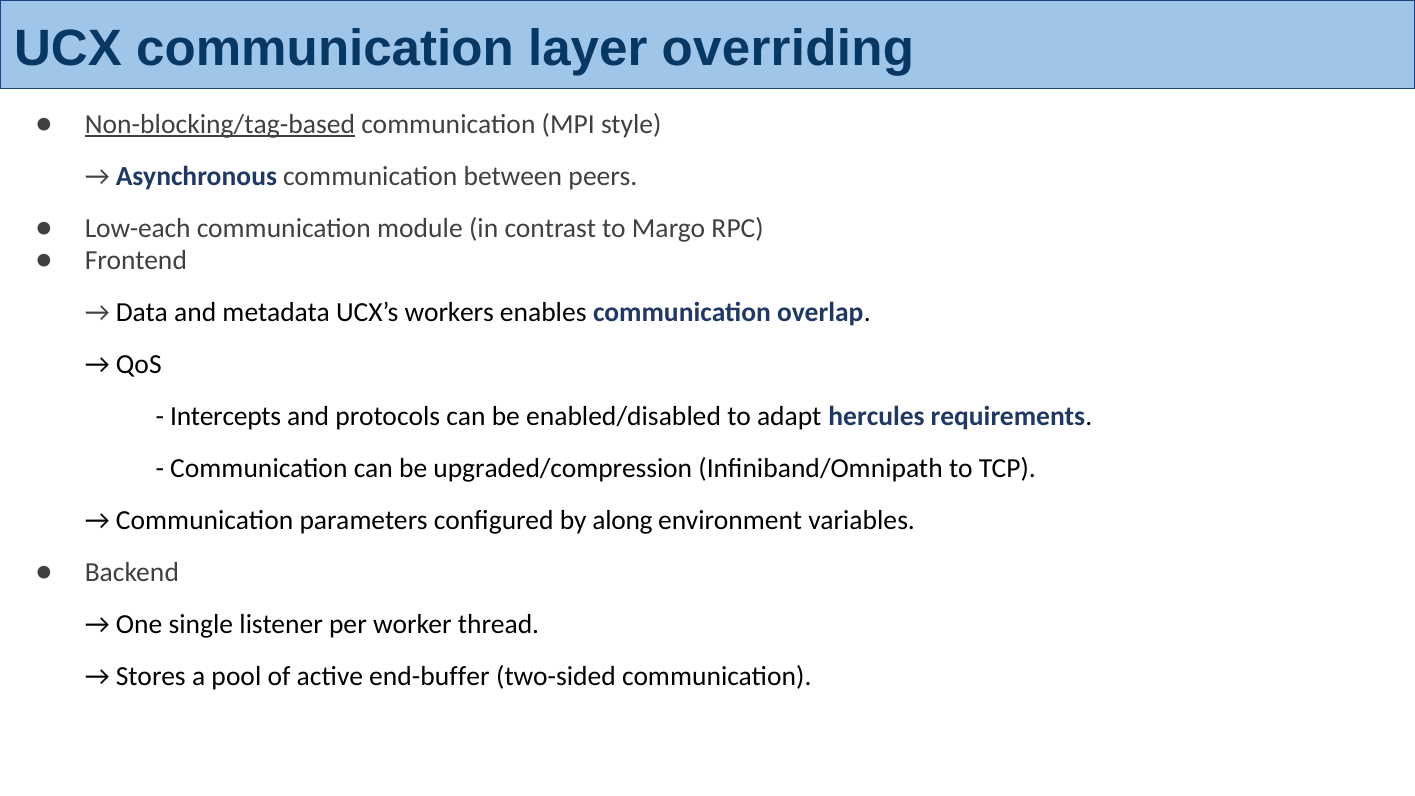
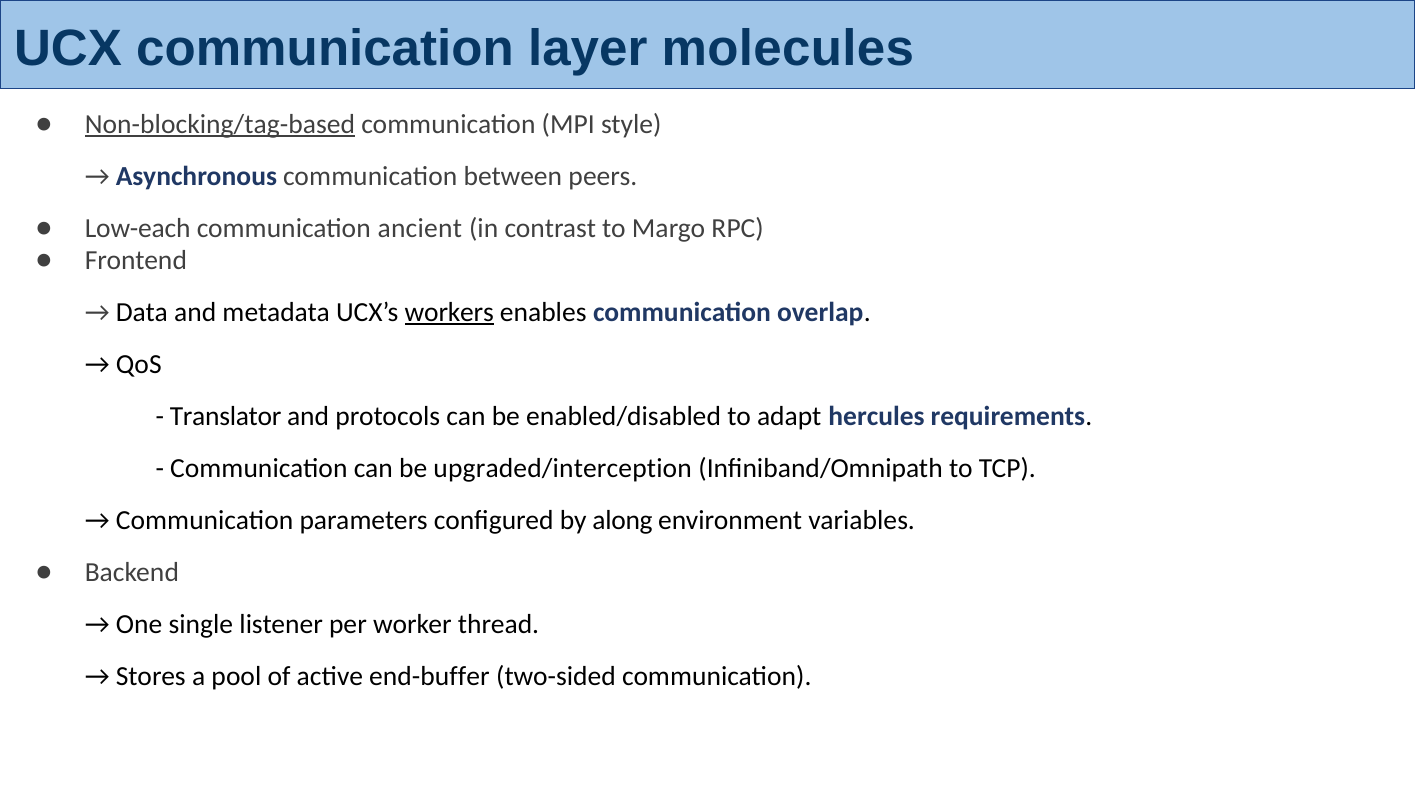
overriding: overriding -> molecules
module: module -> ancient
workers underline: none -> present
Intercepts: Intercepts -> Translator
upgraded/compression: upgraded/compression -> upgraded/interception
